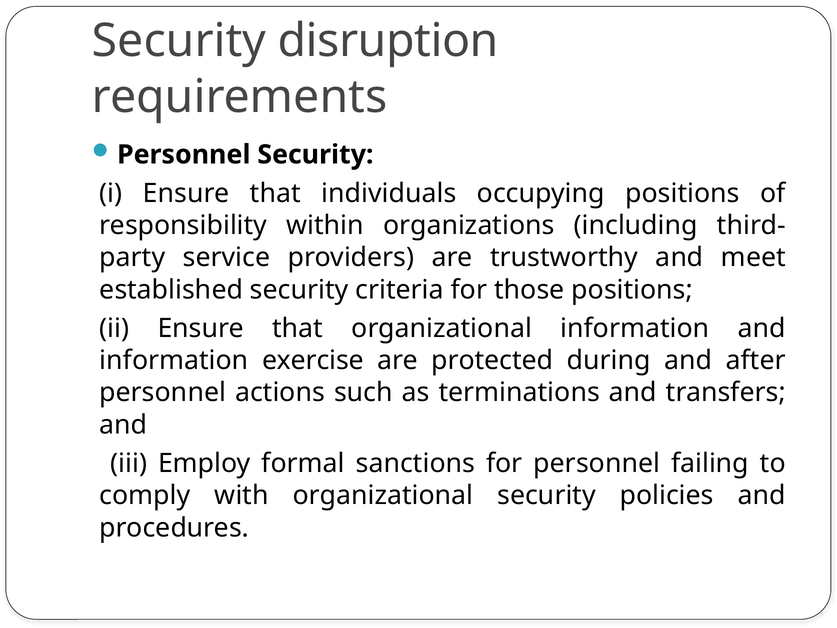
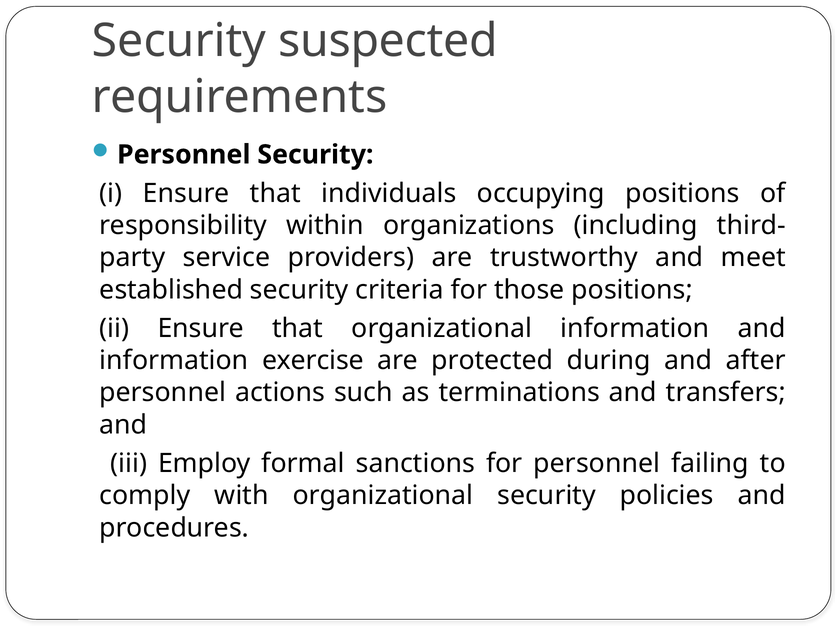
disruption: disruption -> suspected
